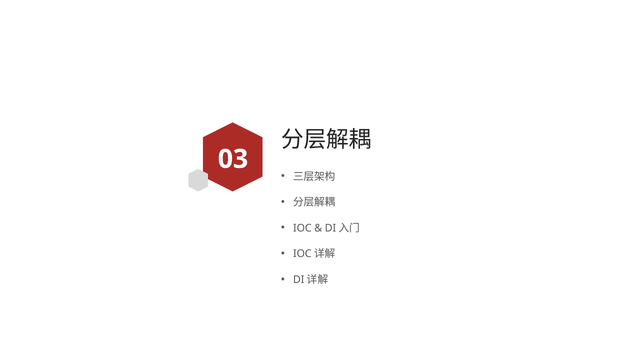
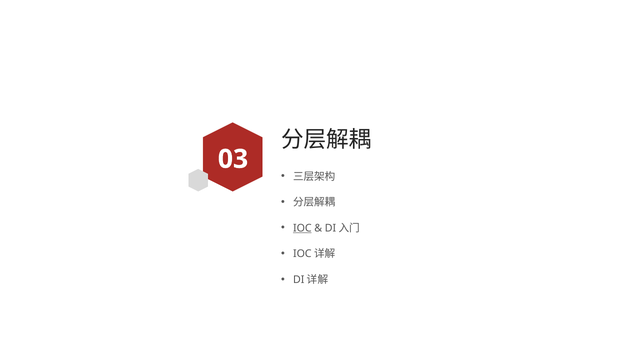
IOC underline: none -> present
